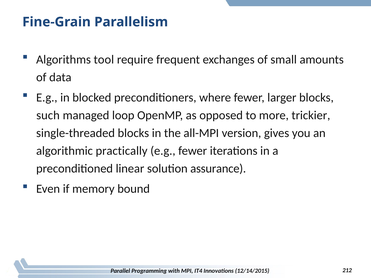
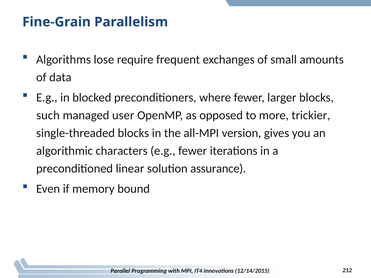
tool: tool -> lose
loop: loop -> user
practically: practically -> characters
